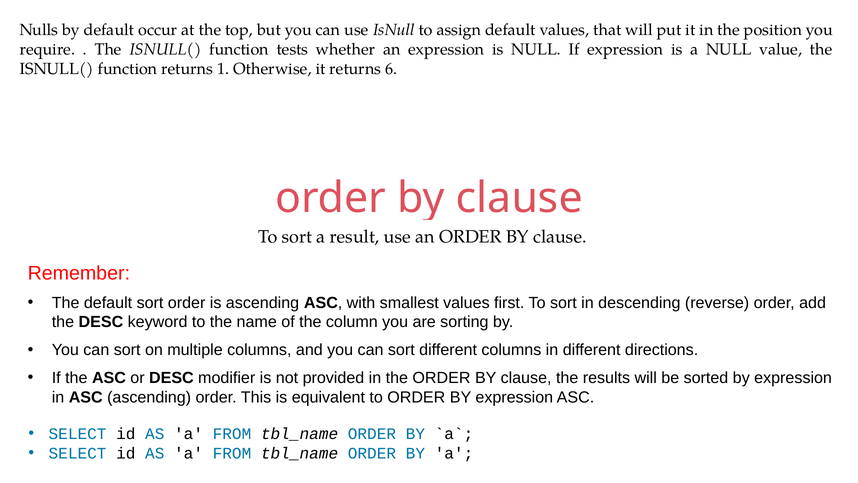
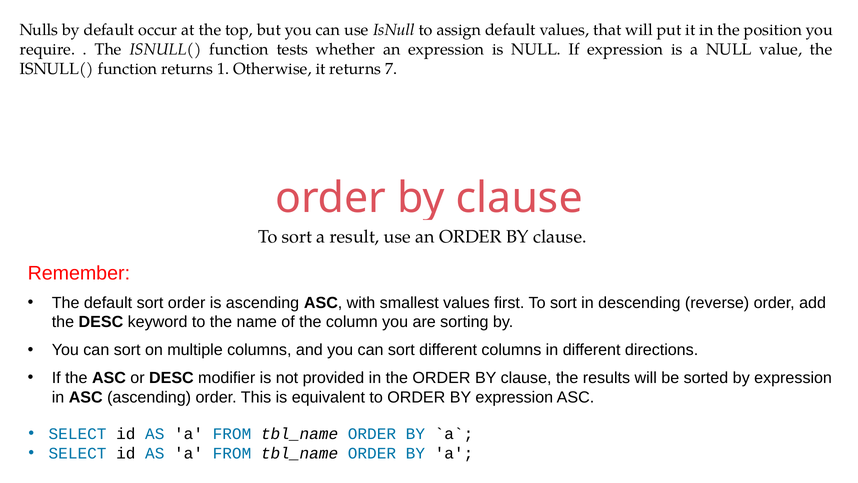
6: 6 -> 7
